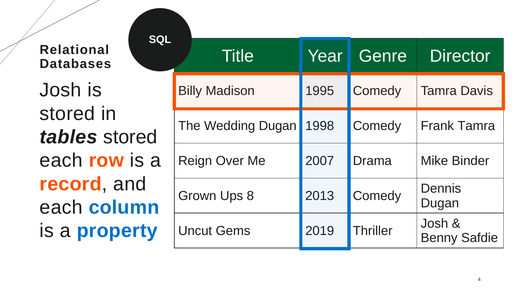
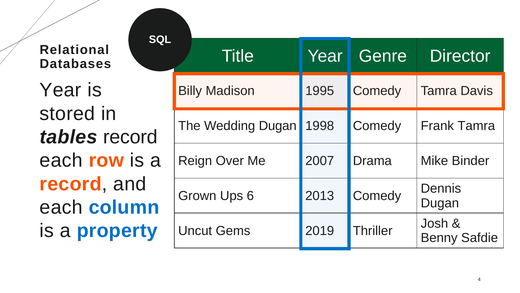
Josh at (61, 90): Josh -> Year
tables stored: stored -> record
8: 8 -> 6
